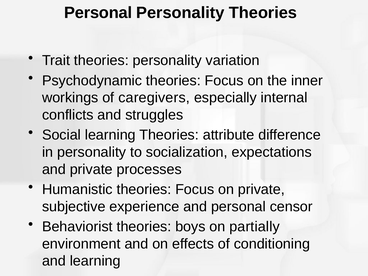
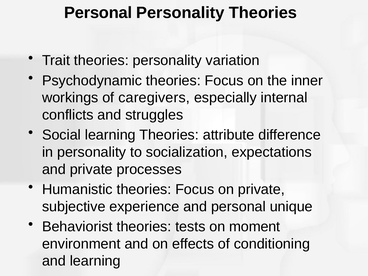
censor: censor -> unique
boys: boys -> tests
partially: partially -> moment
